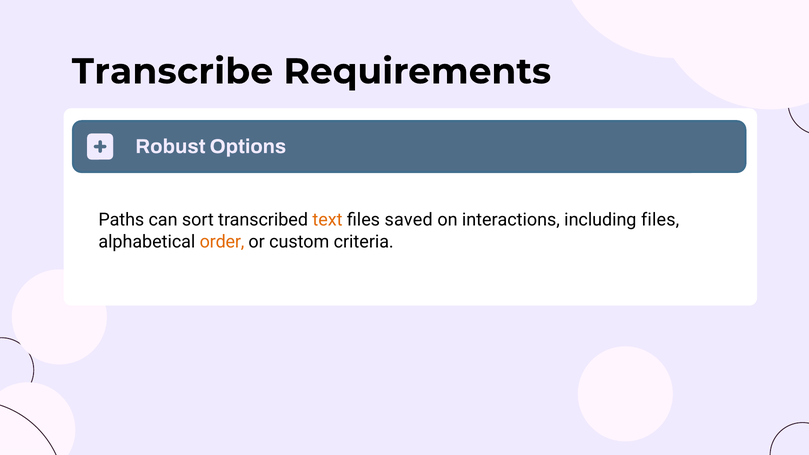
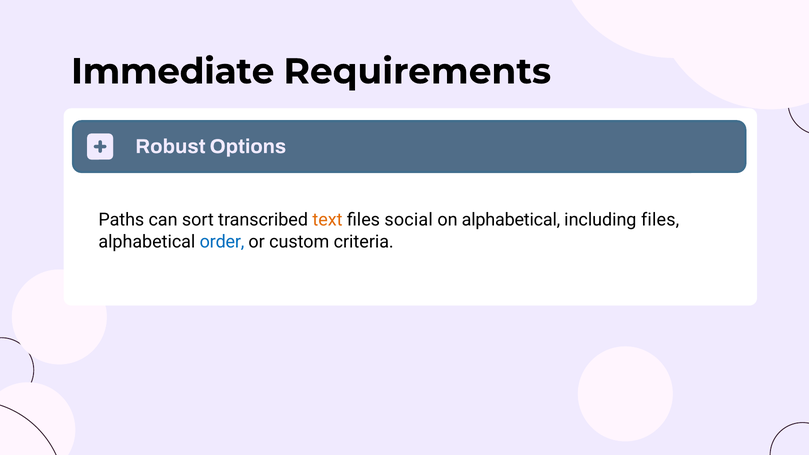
Transcribe: Transcribe -> Immediate
saved: saved -> social
on interactions: interactions -> alphabetical
order colour: orange -> blue
